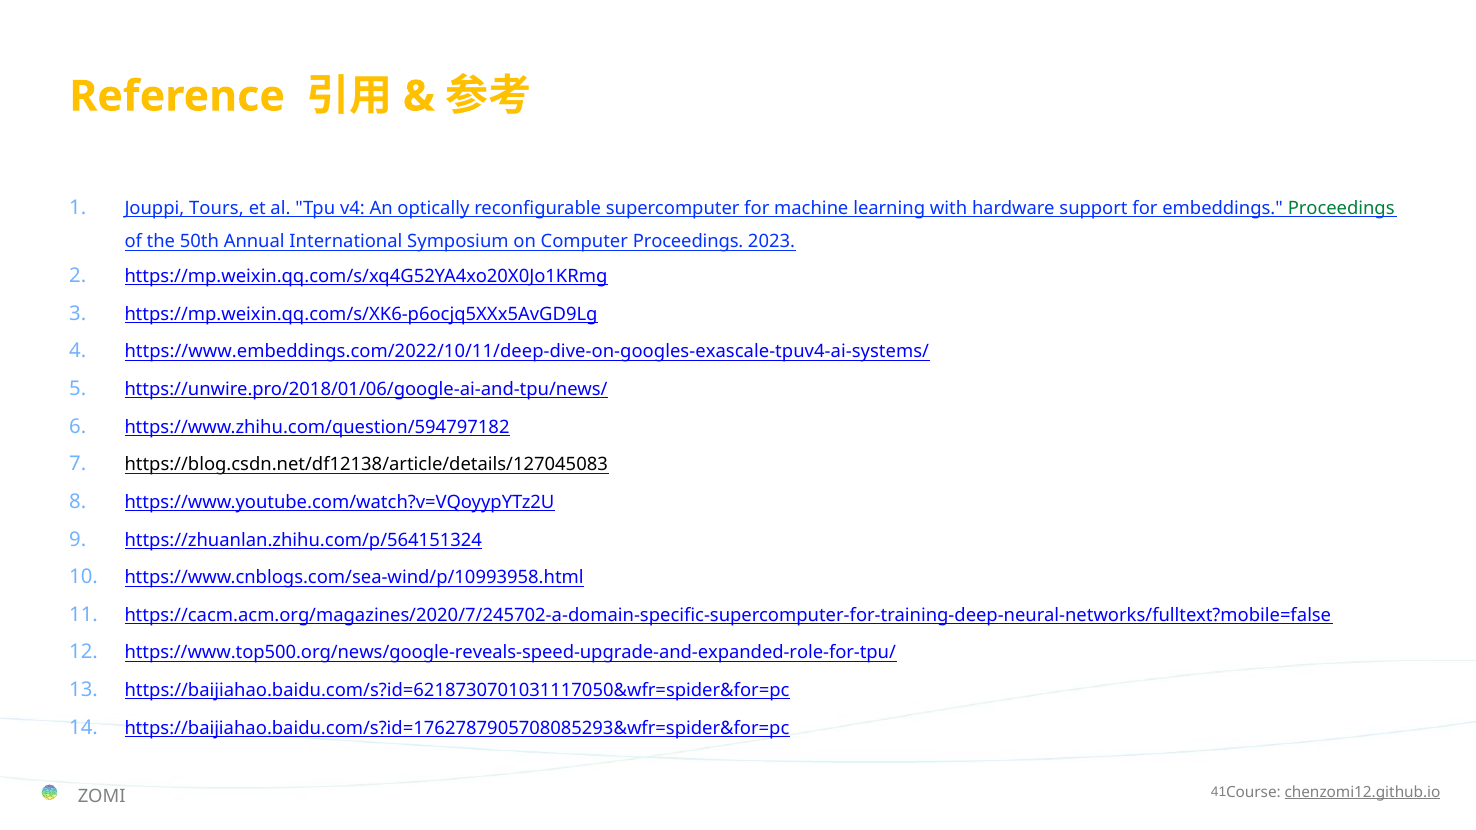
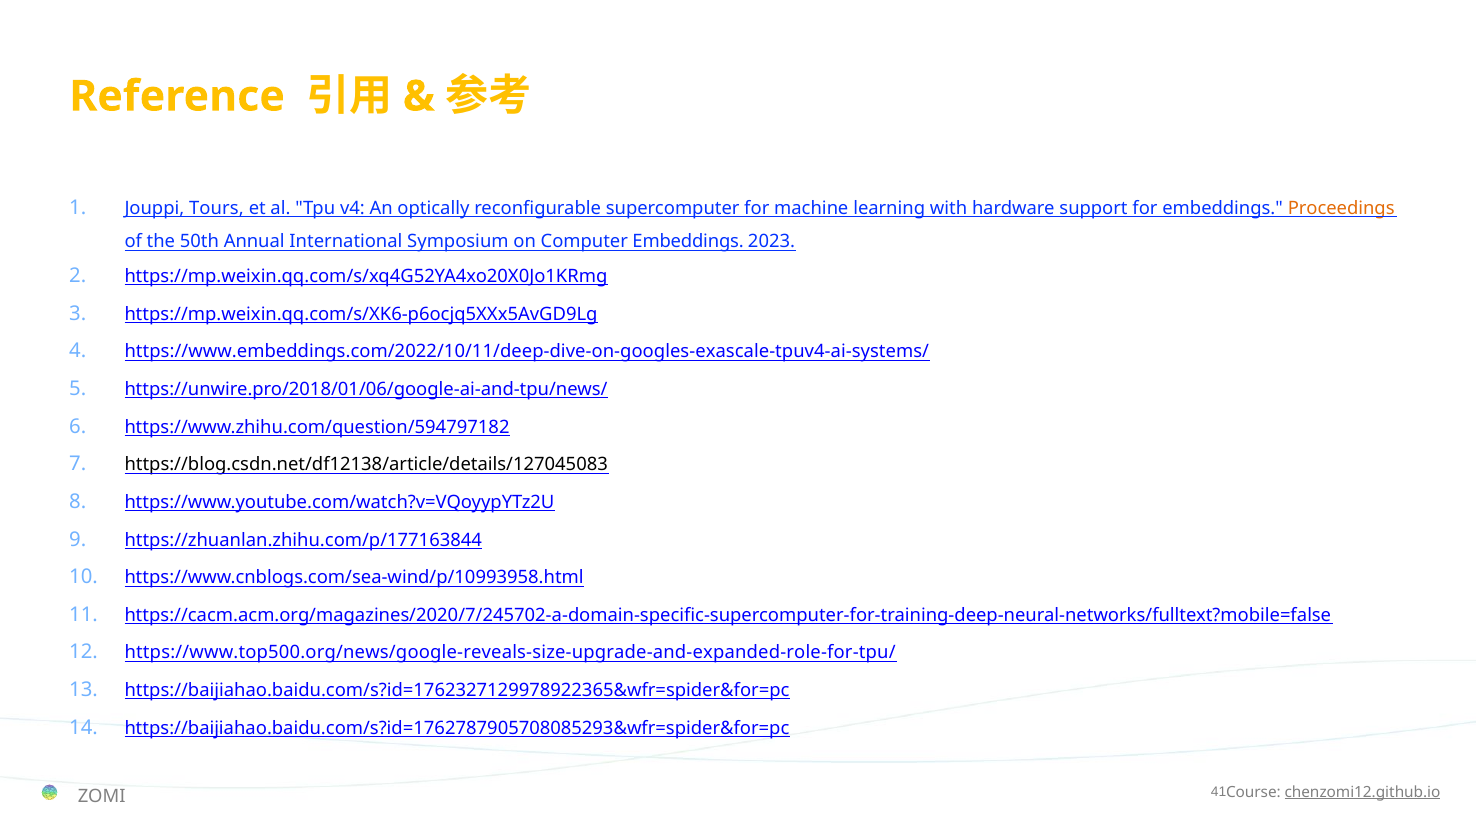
Proceedings at (1341, 209) colour: green -> orange
Computer Proceedings: Proceedings -> Embeddings
https://zhuanlan.zhihu.com/p/564151324: https://zhuanlan.zhihu.com/p/564151324 -> https://zhuanlan.zhihu.com/p/177163844
https://www.top500.org/news/google-reveals-speed-upgrade-and-expanded-role-for-tpu/: https://www.top500.org/news/google-reveals-speed-upgrade-and-expanded-role-for-tpu/ -> https://www.top500.org/news/google-reveals-size-upgrade-and-expanded-role-for-tpu/
https://baijiahao.baidu.com/s?id=6218730701031117050&wfr=spider&for=pc: https://baijiahao.baidu.com/s?id=6218730701031117050&wfr=spider&for=pc -> https://baijiahao.baidu.com/s?id=1762327129978922365&wfr=spider&for=pc
